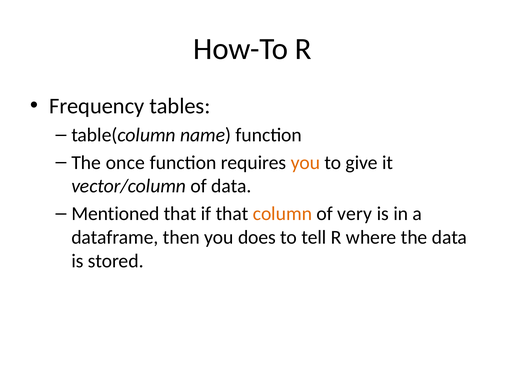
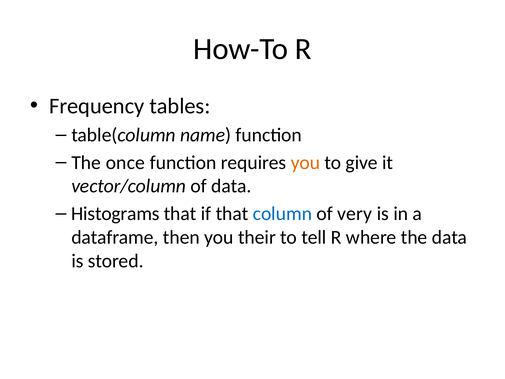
Mentioned: Mentioned -> Histograms
column colour: orange -> blue
does: does -> their
